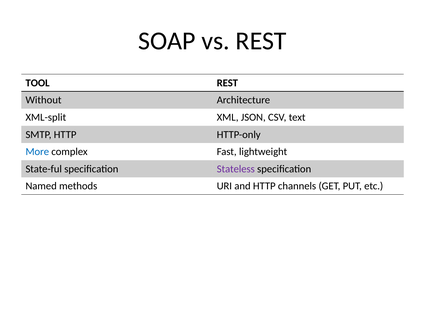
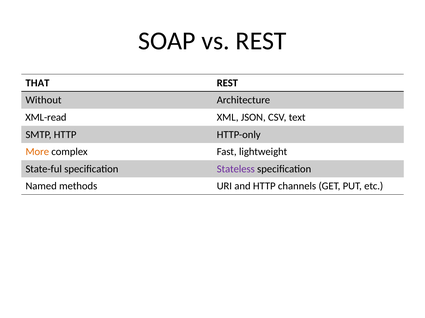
TOOL: TOOL -> THAT
XML-split: XML-split -> XML-read
More colour: blue -> orange
